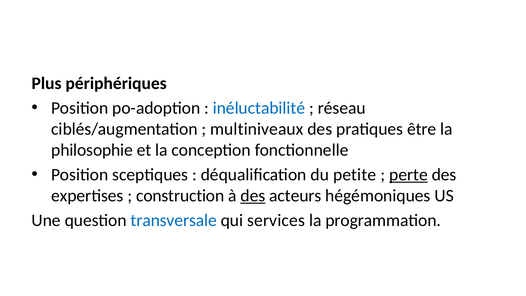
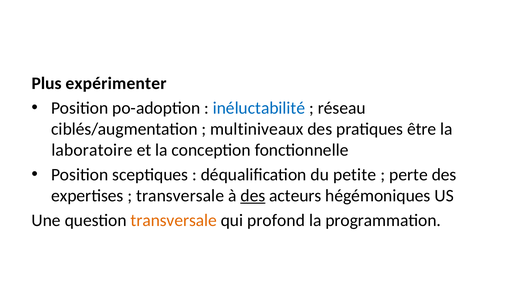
périphériques: périphériques -> expérimenter
philosophie: philosophie -> laboratoire
perte underline: present -> none
construction at (180, 196): construction -> transversale
transversale at (174, 220) colour: blue -> orange
services: services -> profond
